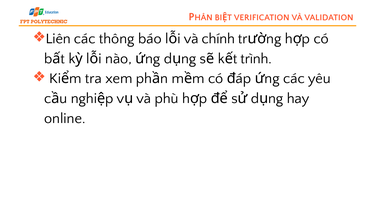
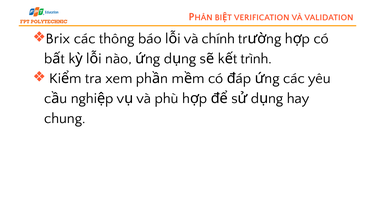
Liên: Liên -> Brix
online: online -> chung
